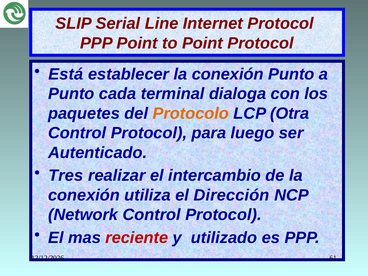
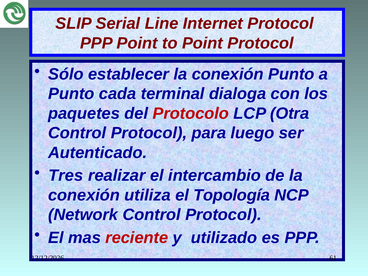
Está: Está -> Sólo
Protocolo colour: orange -> red
Dirección: Dirección -> Topología
